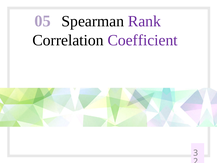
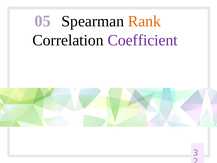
Rank colour: purple -> orange
